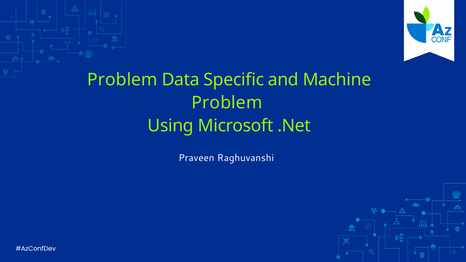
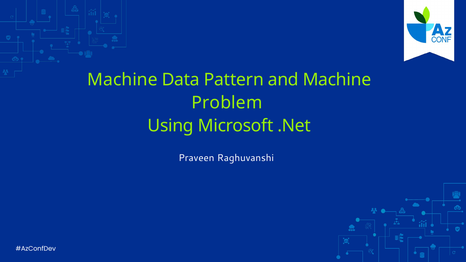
Problem at (122, 80): Problem -> Machine
Specific: Specific -> Pattern
